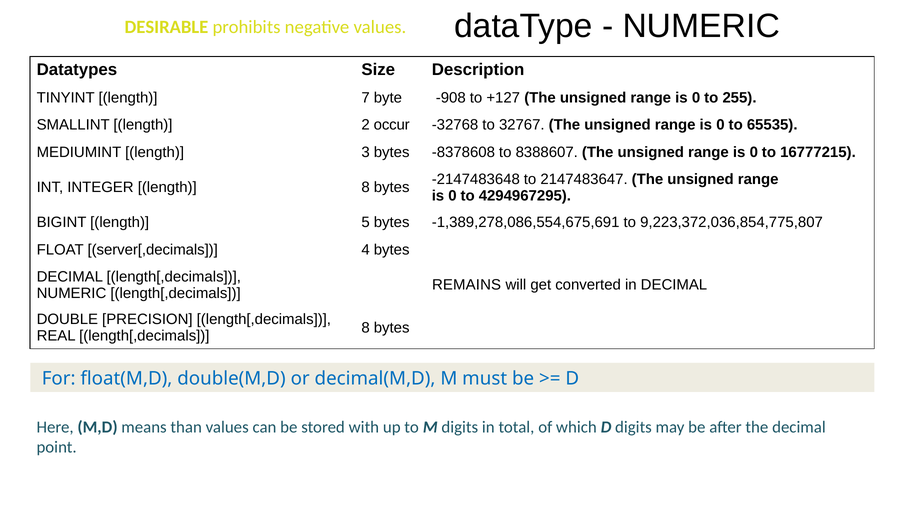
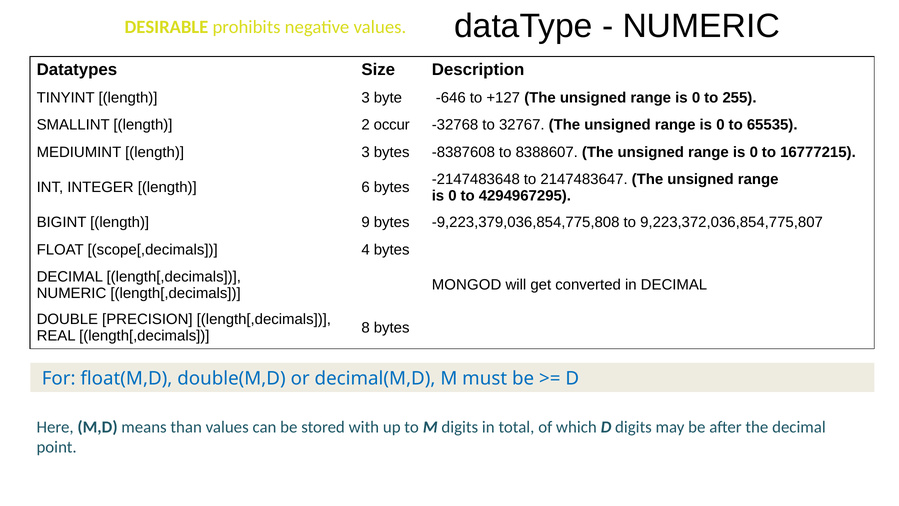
TINYINT length 7: 7 -> 3
-908: -908 -> -646
-8378608: -8378608 -> -8387608
length 8: 8 -> 6
5: 5 -> 9
-1,389,278,086,554,675,691: -1,389,278,086,554,675,691 -> -9,223,379,036,854,775,808
server[,decimals: server[,decimals -> scope[,decimals
REMAINS: REMAINS -> MONGOD
